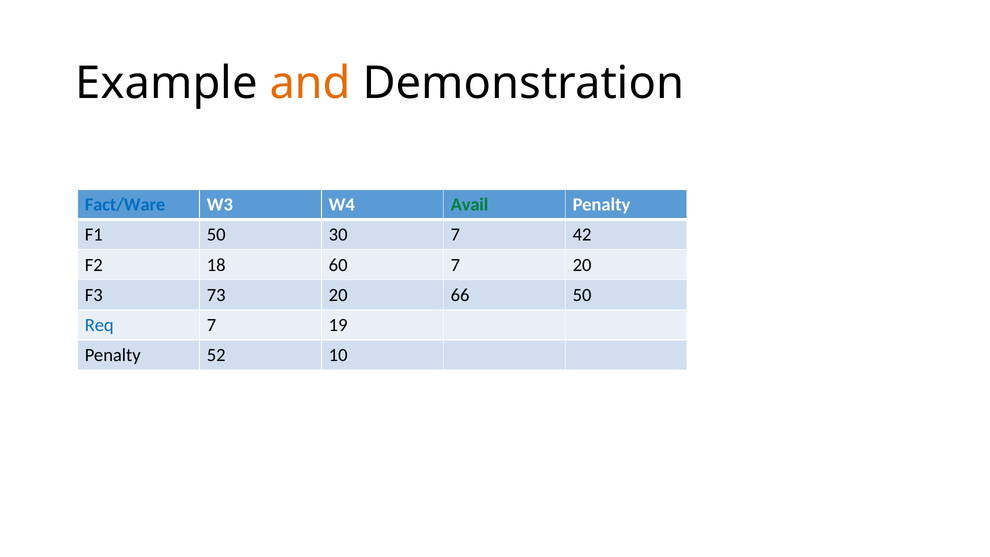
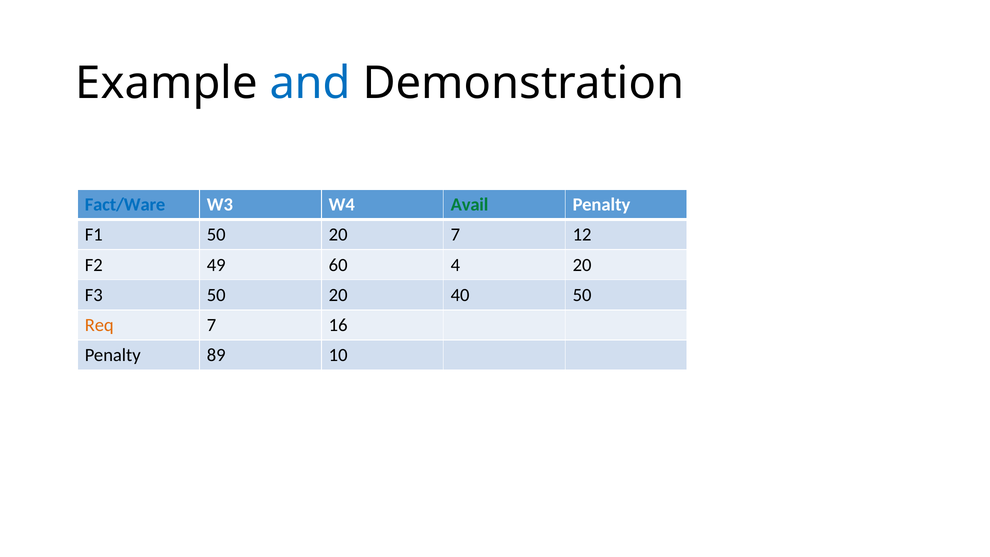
and colour: orange -> blue
F1 50 30: 30 -> 20
42: 42 -> 12
18: 18 -> 49
60 7: 7 -> 4
F3 73: 73 -> 50
66: 66 -> 40
Req colour: blue -> orange
19: 19 -> 16
52: 52 -> 89
